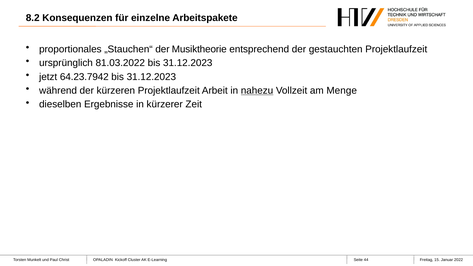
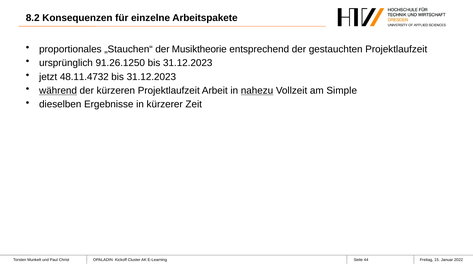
81.03.2022: 81.03.2022 -> 91.26.1250
64.23.7942: 64.23.7942 -> 48.11.4732
während underline: none -> present
Menge: Menge -> Simple
